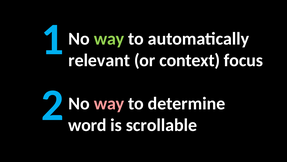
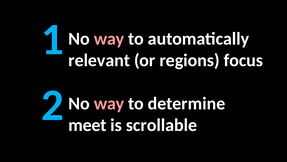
way at (109, 39) colour: light green -> pink
context: context -> regions
word: word -> meet
